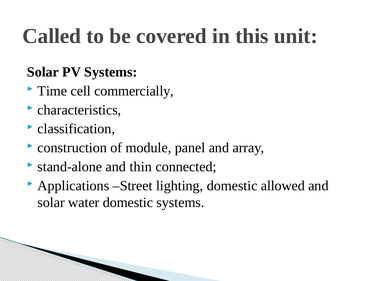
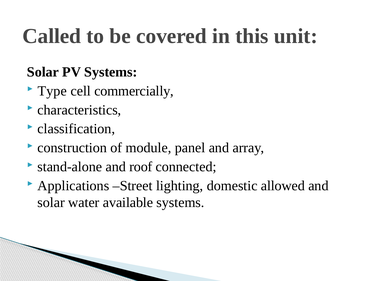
Time: Time -> Type
thin: thin -> roof
water domestic: domestic -> available
